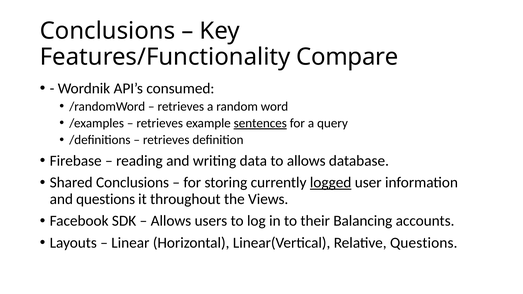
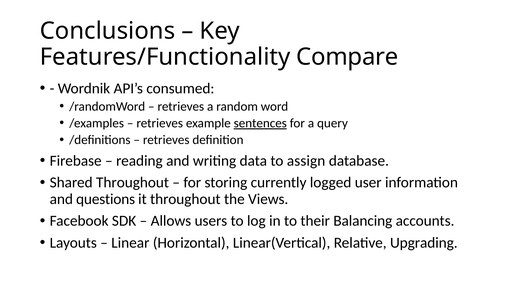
to allows: allows -> assign
Shared Conclusions: Conclusions -> Throughout
logged underline: present -> none
Relative Questions: Questions -> Upgrading
